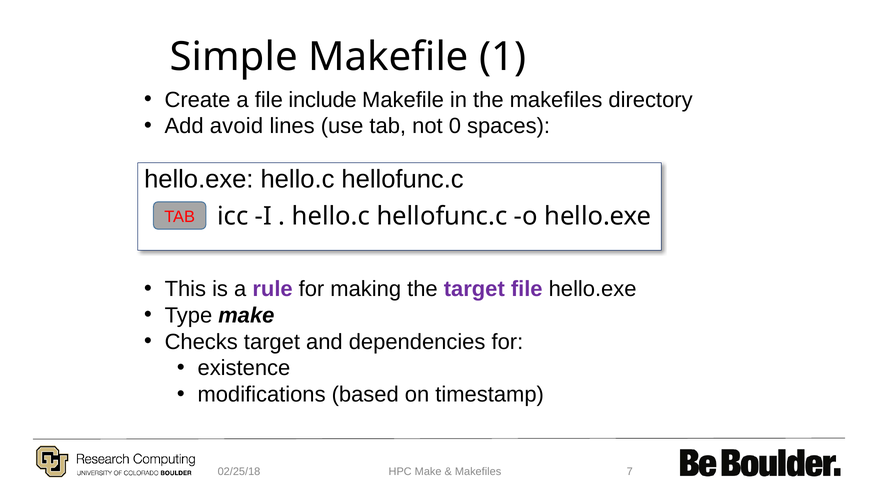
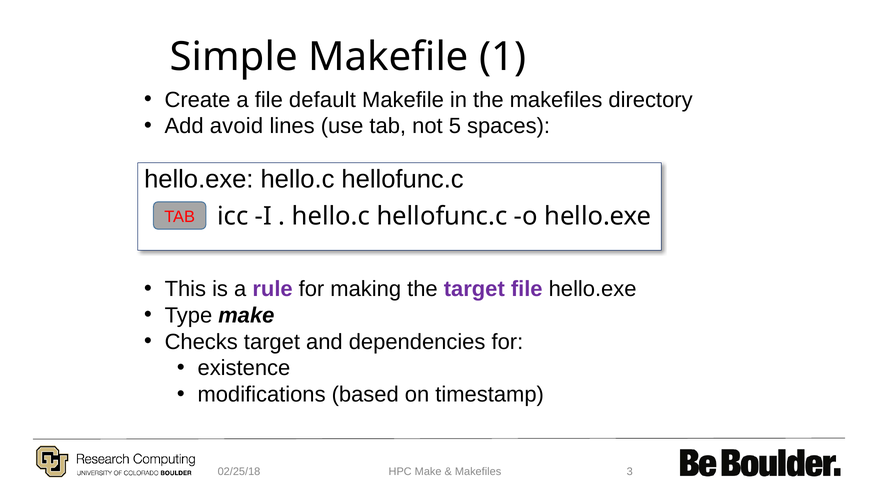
include: include -> default
0: 0 -> 5
7: 7 -> 3
